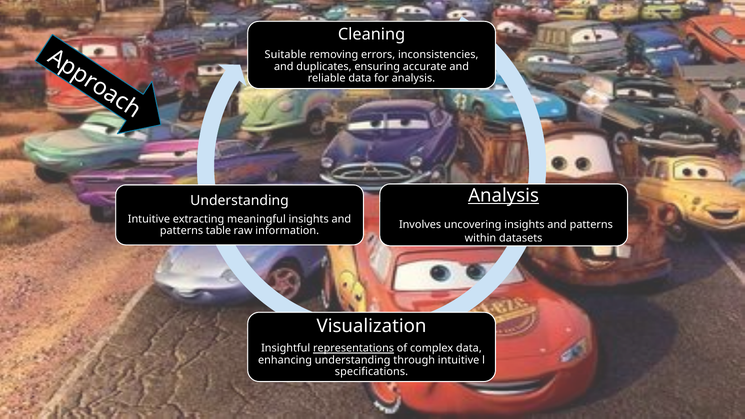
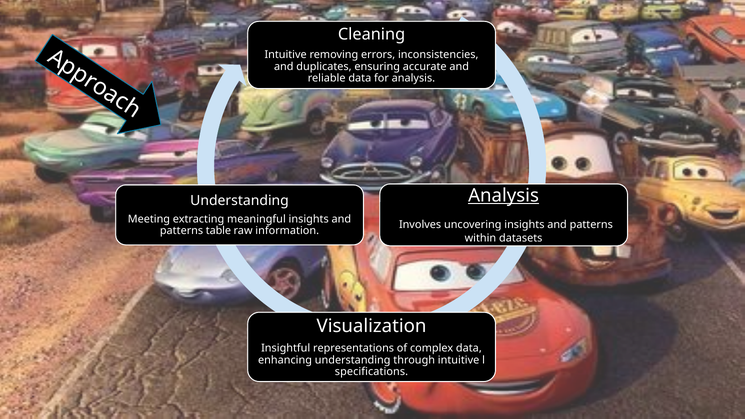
Suitable at (286, 55): Suitable -> Intuitive
Intuitive at (149, 219): Intuitive -> Meeting
representations underline: present -> none
